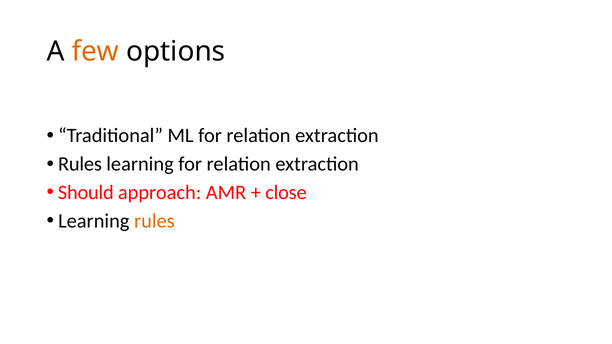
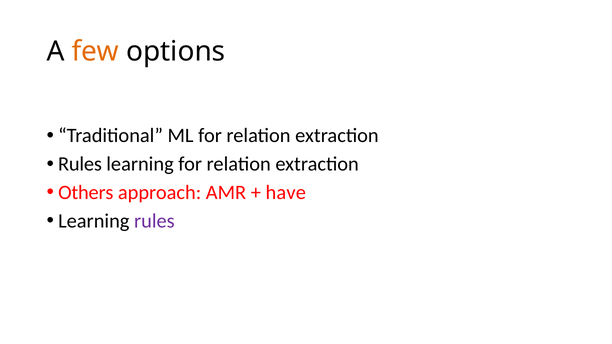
Should: Should -> Others
close: close -> have
rules at (154, 221) colour: orange -> purple
